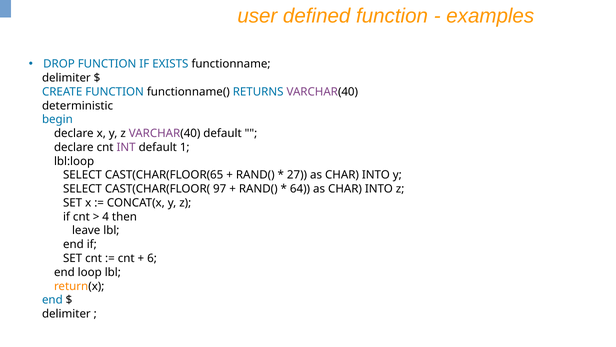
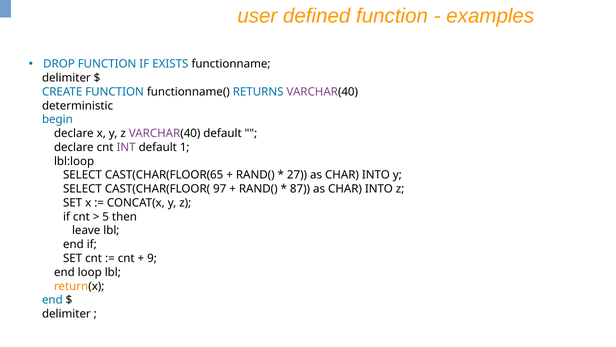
64: 64 -> 87
4: 4 -> 5
6: 6 -> 9
